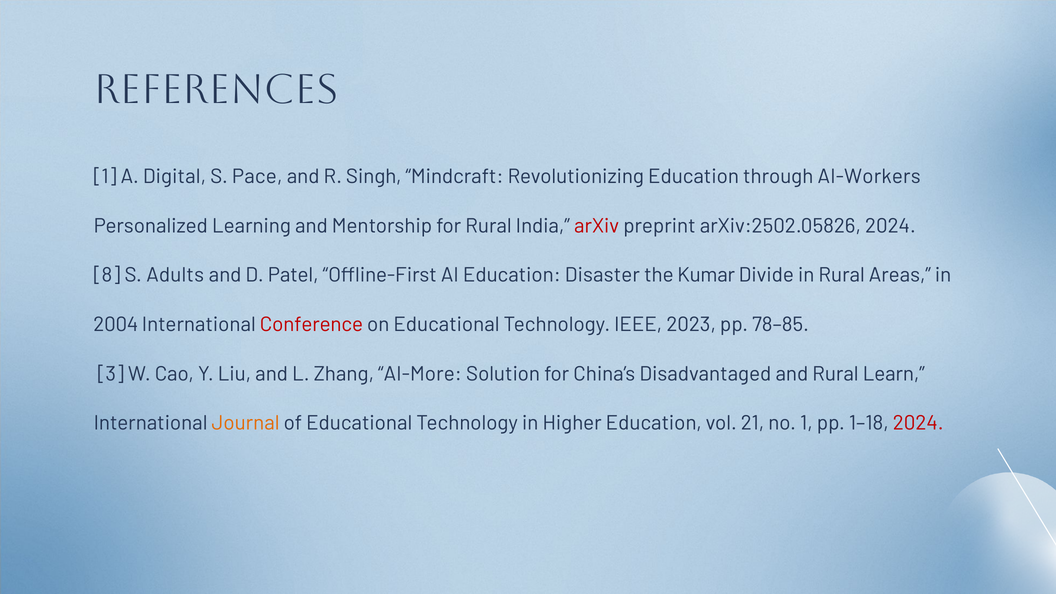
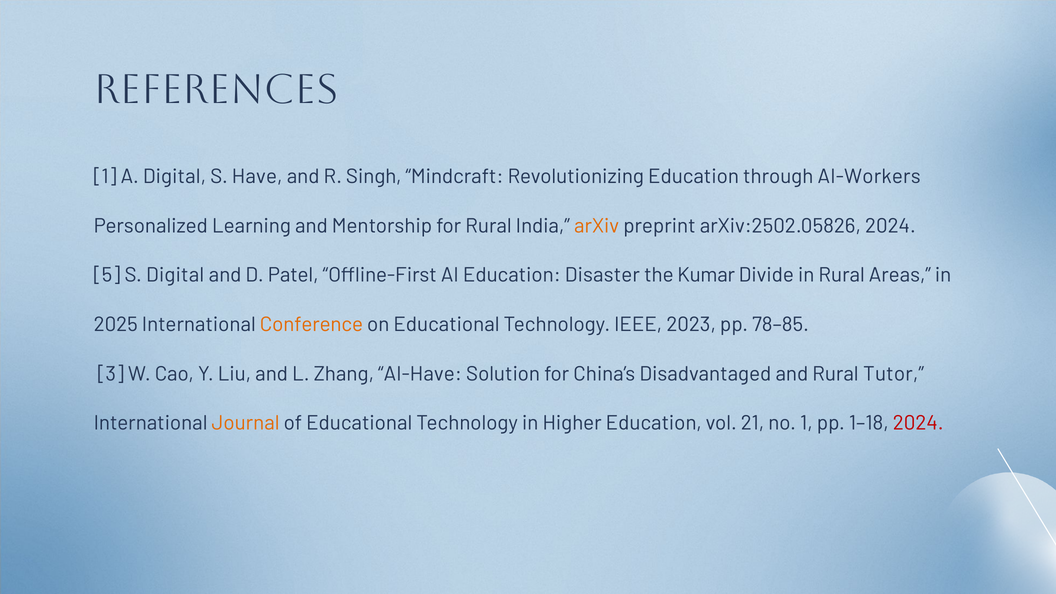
Pace: Pace -> Have
arXiv colour: red -> orange
8: 8 -> 5
S Adults: Adults -> Digital
2004: 2004 -> 2025
Conference colour: red -> orange
AI-More: AI-More -> AI-Have
Learn: Learn -> Tutor
